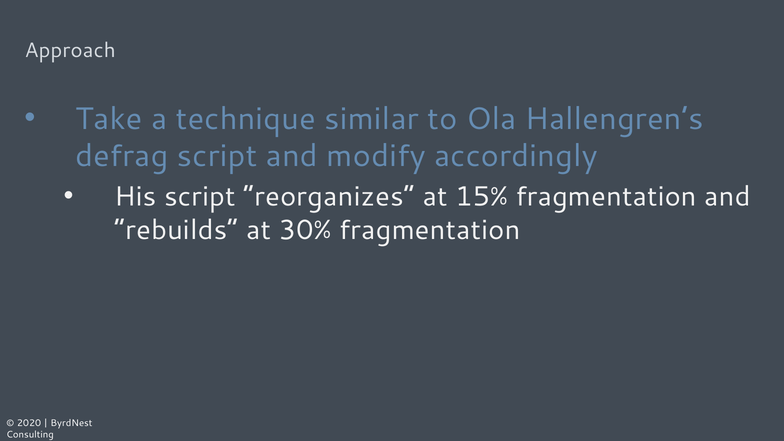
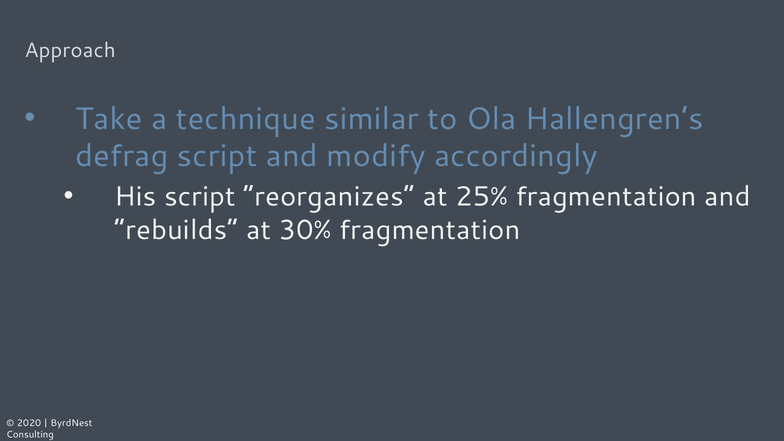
15%: 15% -> 25%
